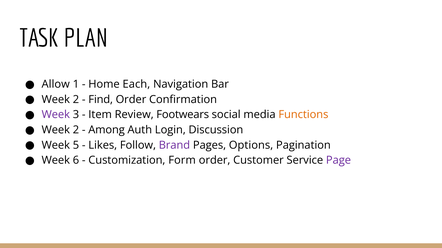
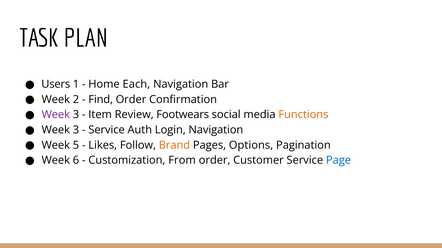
Allow: Allow -> Users
2 at (76, 130): 2 -> 3
Among at (107, 130): Among -> Service
Login Discussion: Discussion -> Navigation
Brand colour: purple -> orange
Form: Form -> From
Page colour: purple -> blue
